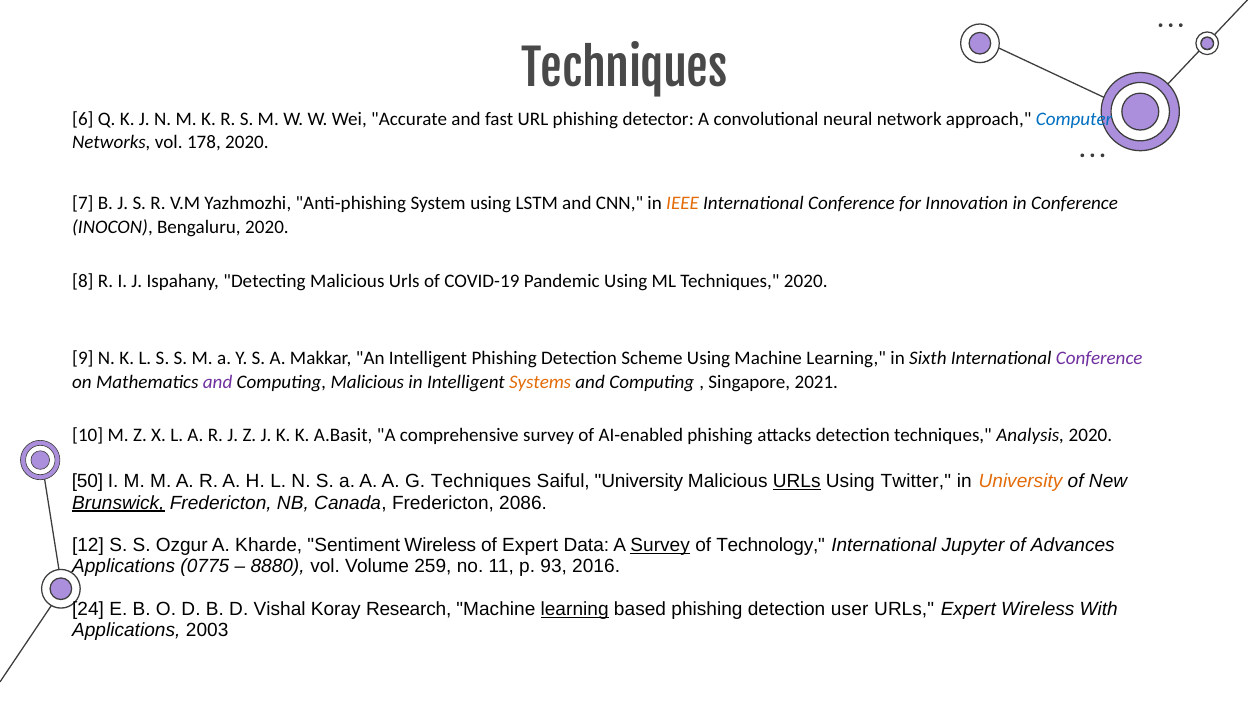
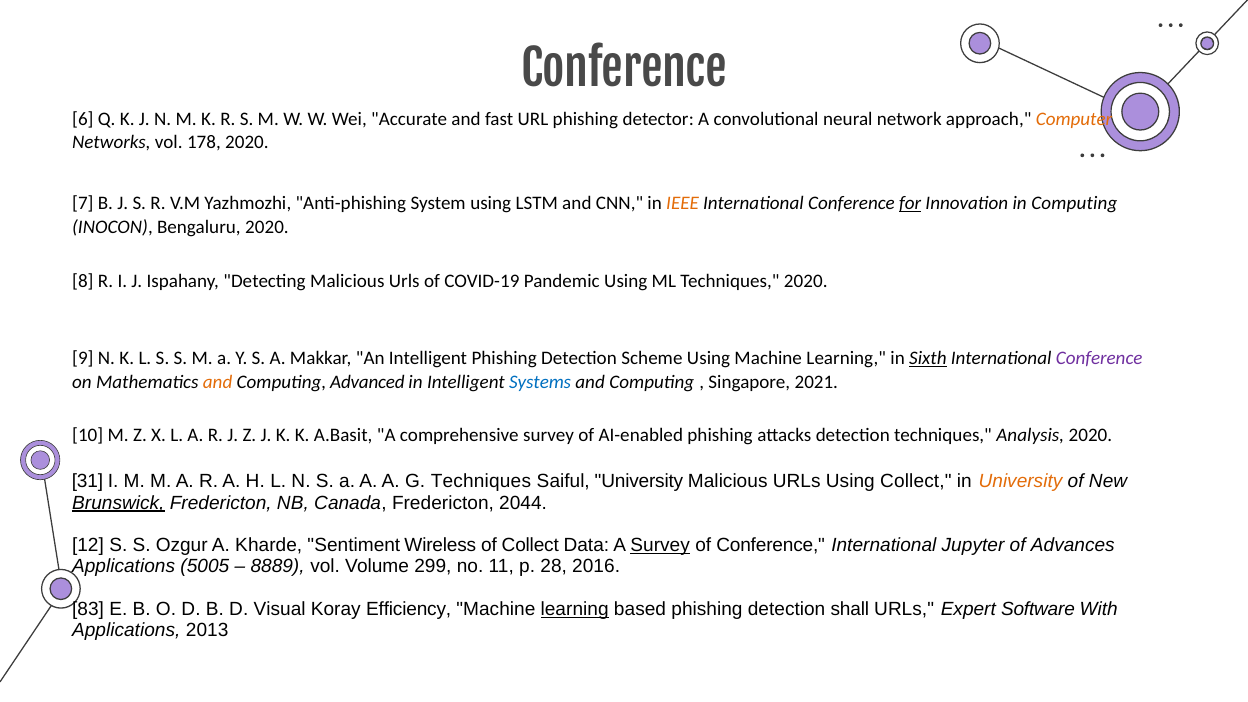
Techniques at (624, 70): Techniques -> Conference
Computer colour: blue -> orange
for underline: none -> present
in Conference: Conference -> Computing
Sixth underline: none -> present
and at (218, 382) colour: purple -> orange
Computing Malicious: Malicious -> Advanced
Systems colour: orange -> blue
50: 50 -> 31
URLs at (797, 482) underline: present -> none
Using Twitter: Twitter -> Collect
2086: 2086 -> 2044
of Expert: Expert -> Collect
of Technology: Technology -> Conference
0775: 0775 -> 5005
8880: 8880 -> 8889
259: 259 -> 299
93: 93 -> 28
24: 24 -> 83
Vishal: Vishal -> Visual
Research: Research -> Efficiency
user: user -> shall
Expert Wireless: Wireless -> Software
2003: 2003 -> 2013
